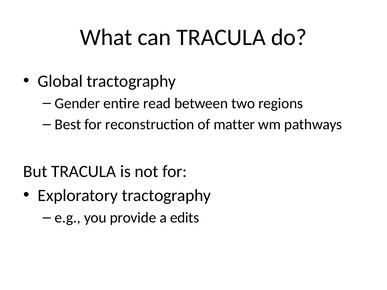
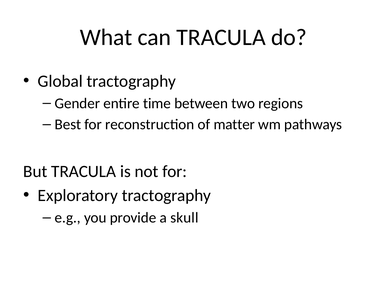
read: read -> time
edits: edits -> skull
